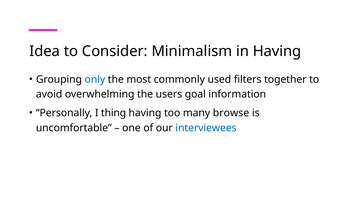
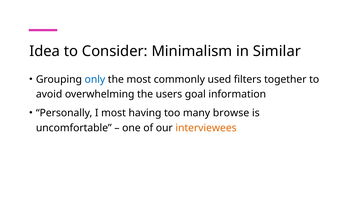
in Having: Having -> Similar
I thing: thing -> most
interviewees colour: blue -> orange
